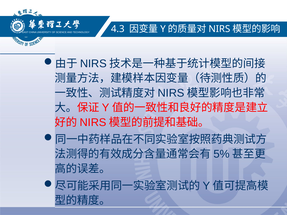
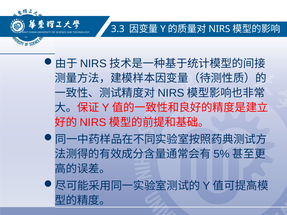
4.3: 4.3 -> 3.3
